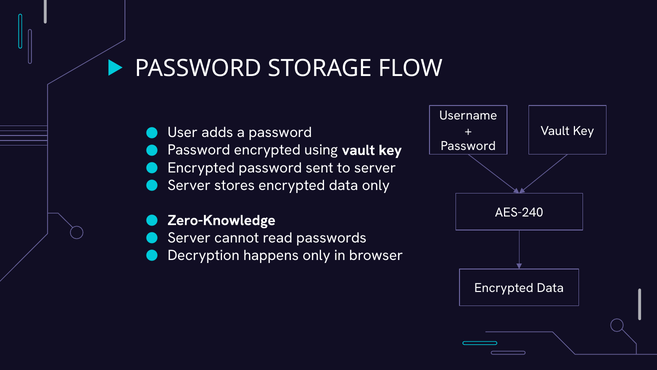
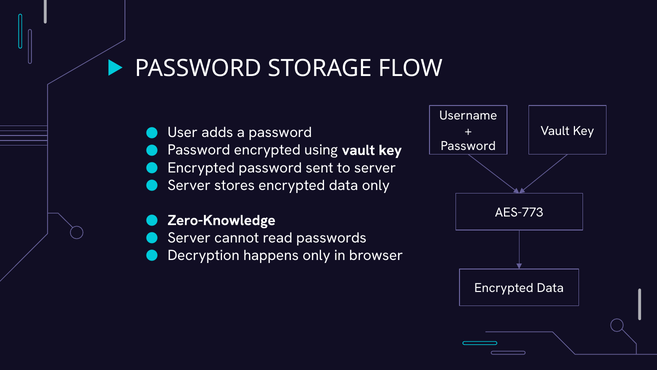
AES-240: AES-240 -> AES-773
